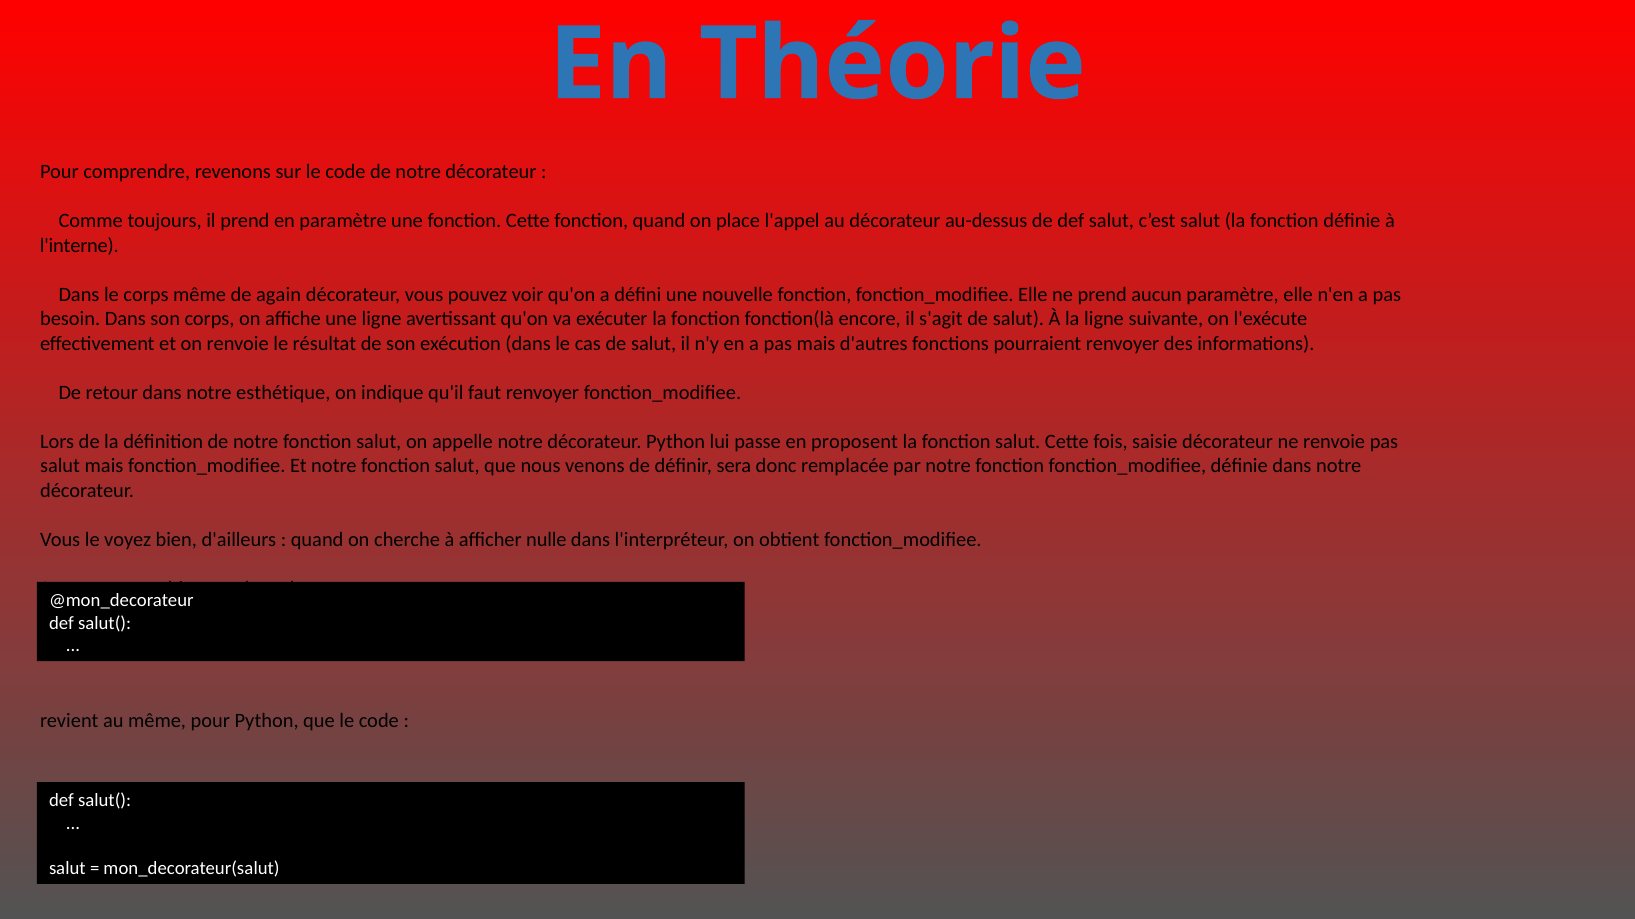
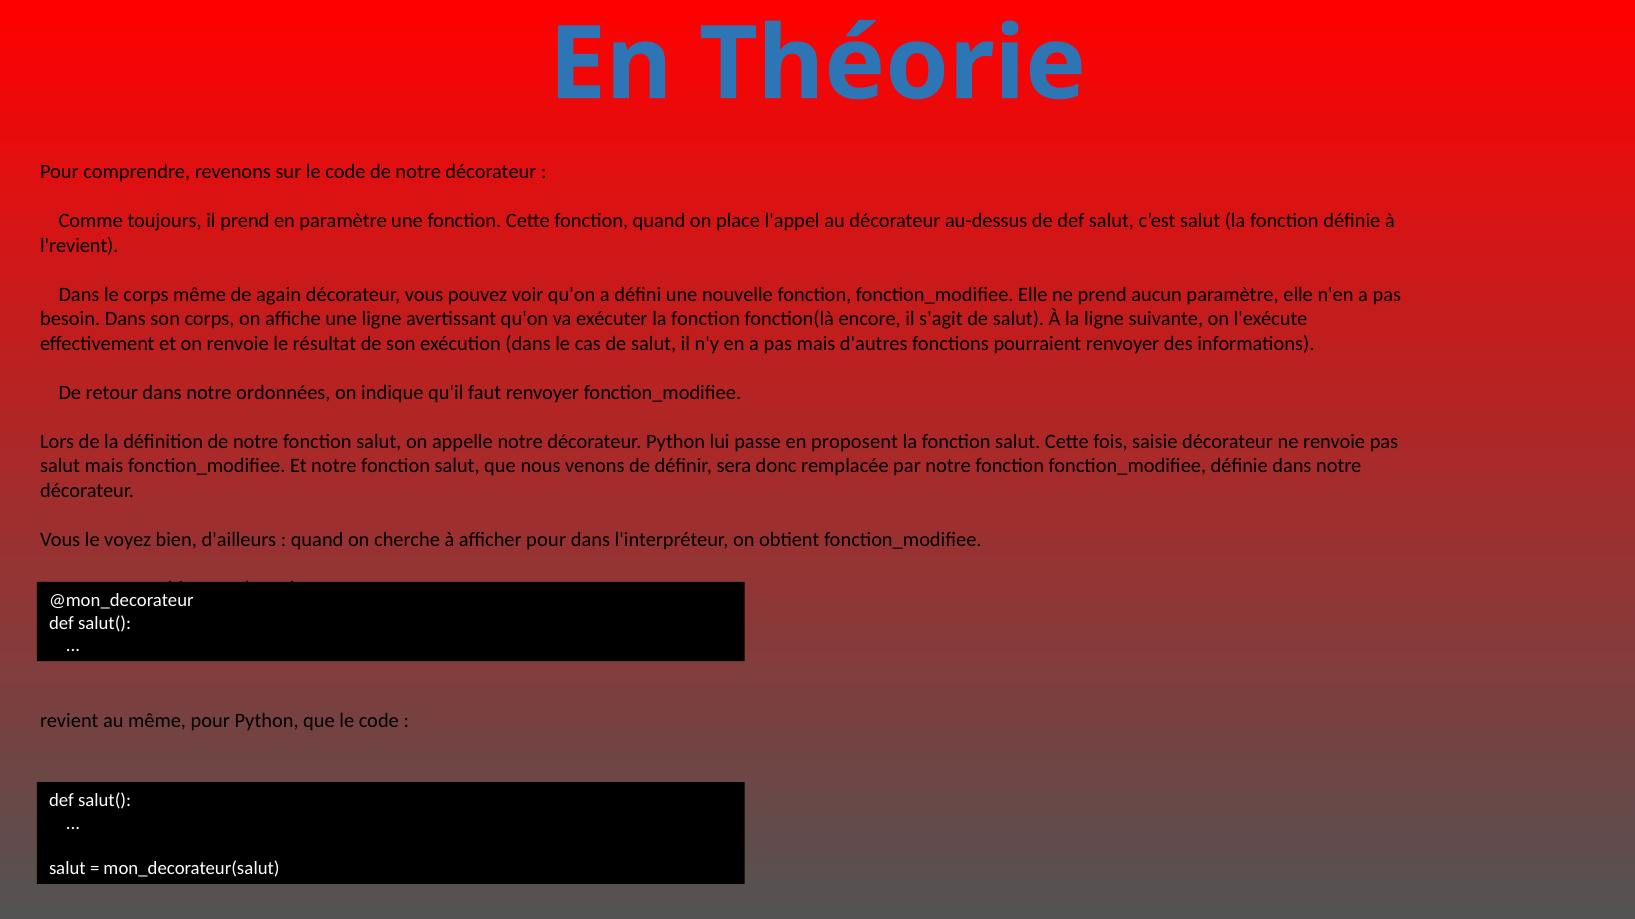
l'interne: l'interne -> l'revient
esthétique: esthétique -> ordonnées
afficher nulle: nulle -> pour
